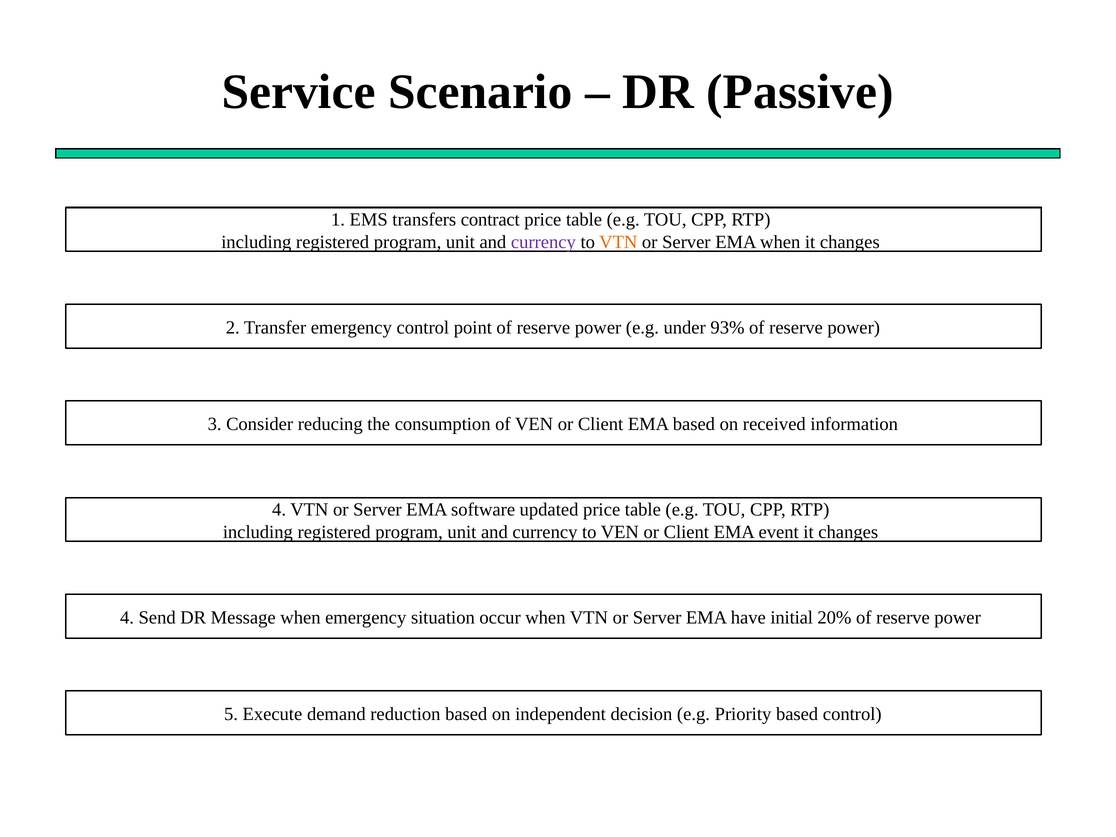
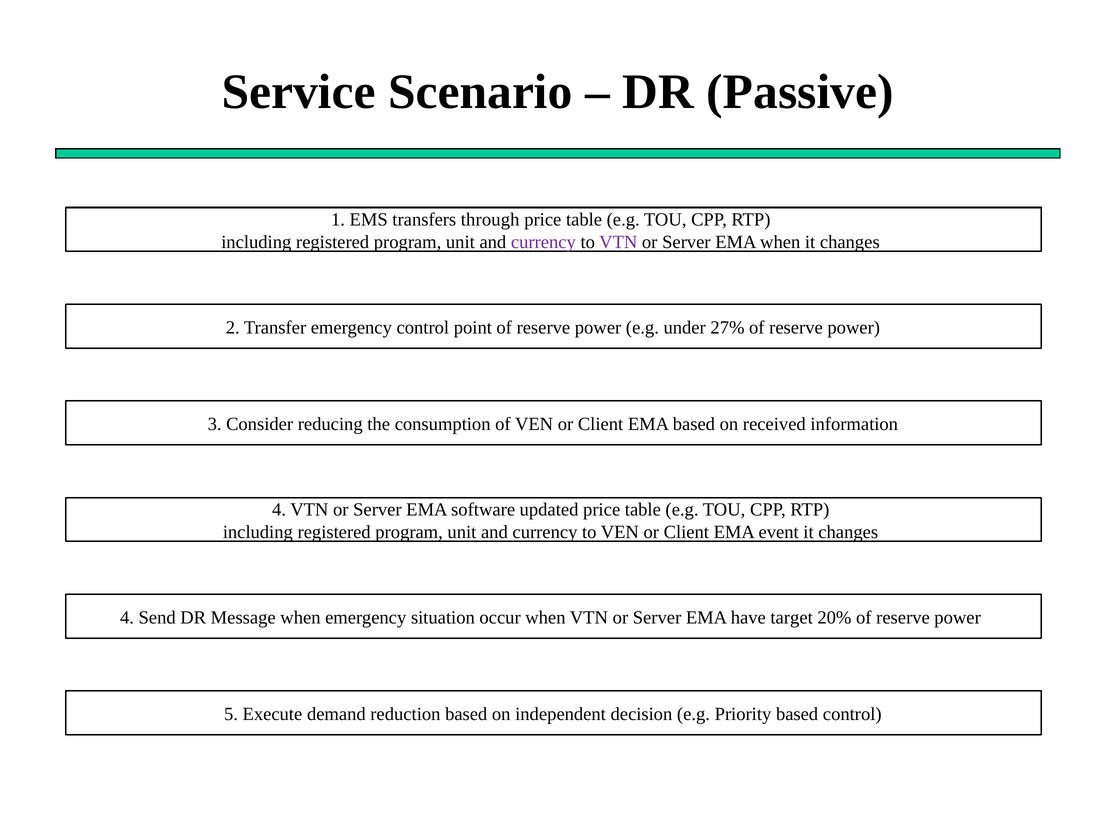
contract: contract -> through
VTN at (618, 242) colour: orange -> purple
93%: 93% -> 27%
initial: initial -> target
